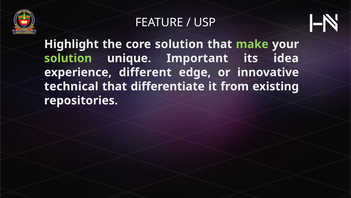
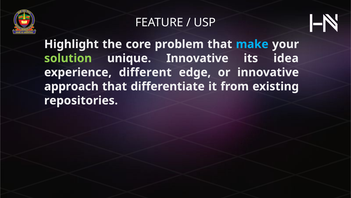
core solution: solution -> problem
make colour: light green -> light blue
unique Important: Important -> Innovative
technical: technical -> approach
